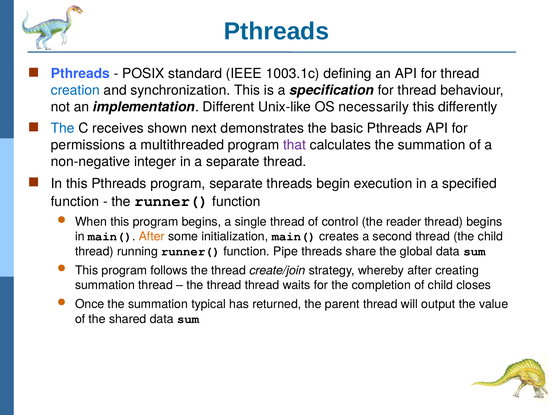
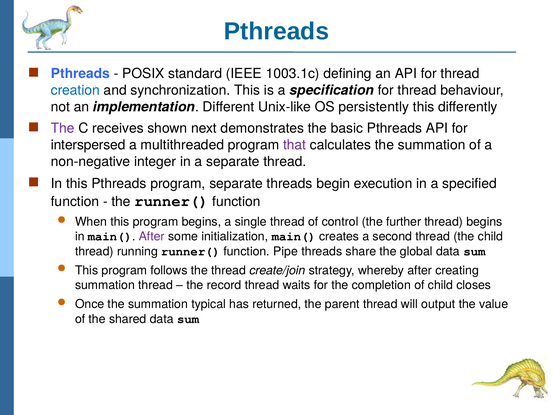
necessarily: necessarily -> persistently
The at (63, 128) colour: blue -> purple
permissions: permissions -> interspersed
reader: reader -> further
After at (152, 236) colour: orange -> purple
thread at (224, 285): thread -> record
